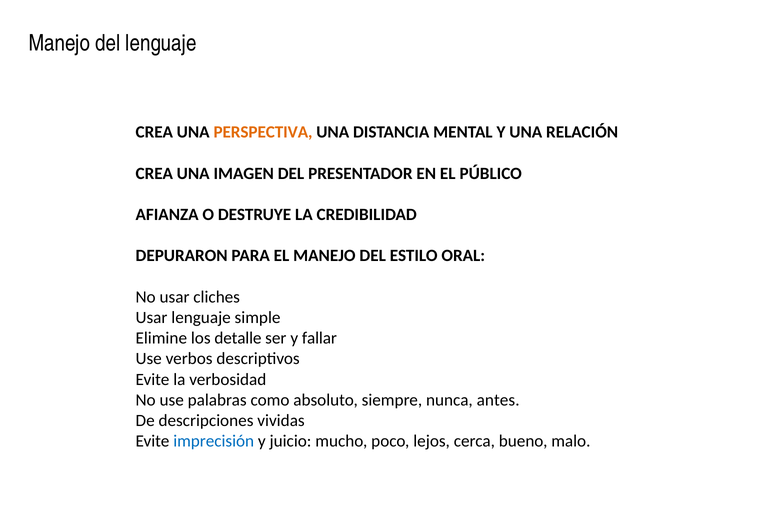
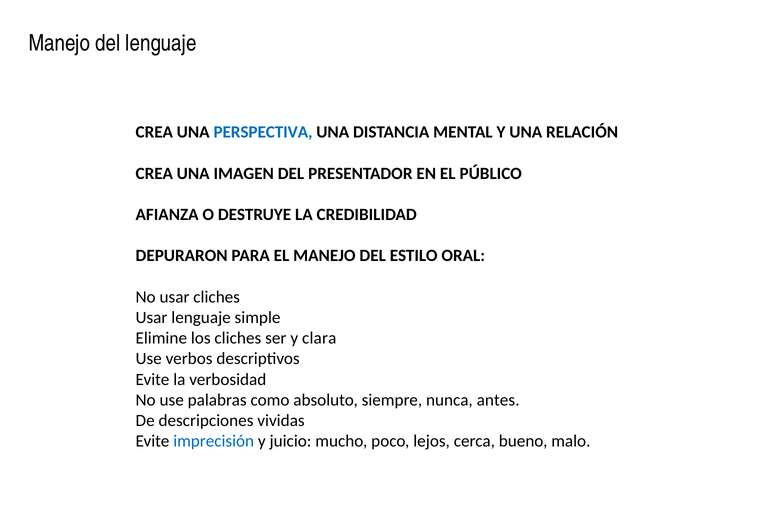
PERSPECTIVA colour: orange -> blue
los detalle: detalle -> cliches
fallar: fallar -> clara
